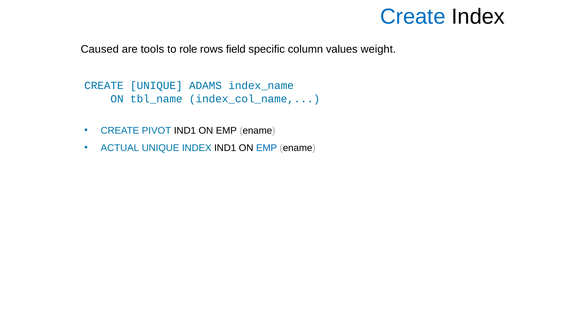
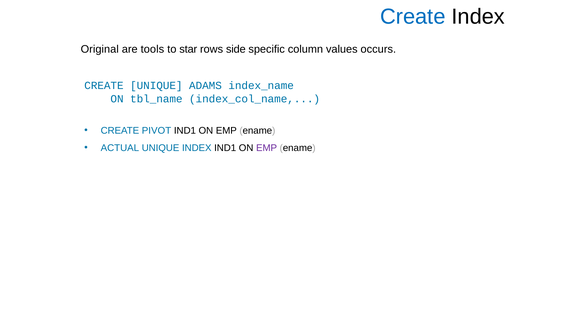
Caused: Caused -> Original
role: role -> star
field: field -> side
weight: weight -> occurs
EMP at (267, 148) colour: blue -> purple
